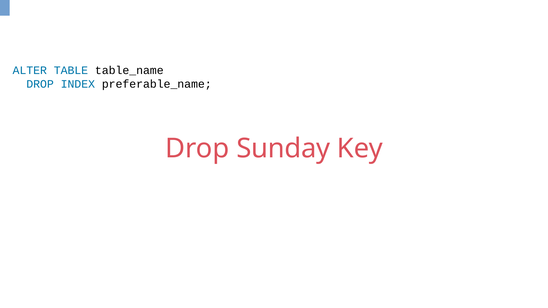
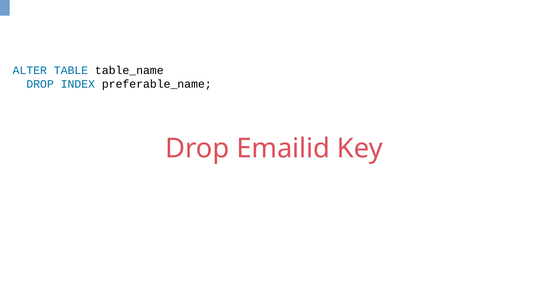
Sunday: Sunday -> Emailid
